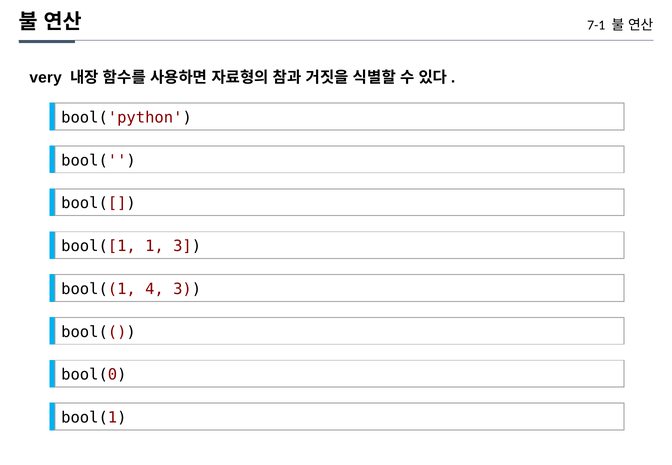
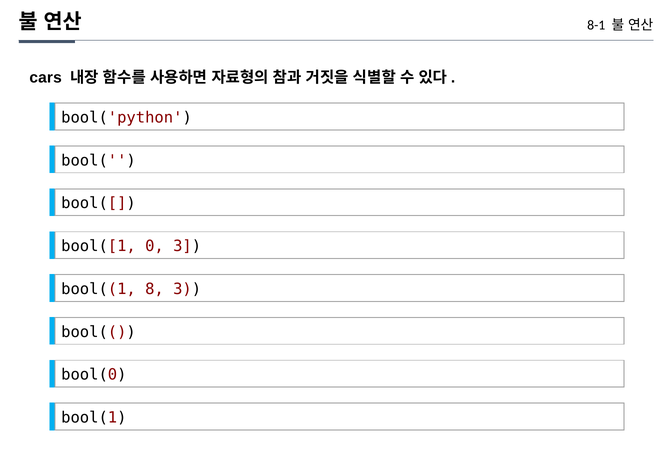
7-1: 7-1 -> 8-1
very: very -> cars
1: 1 -> 0
4: 4 -> 8
